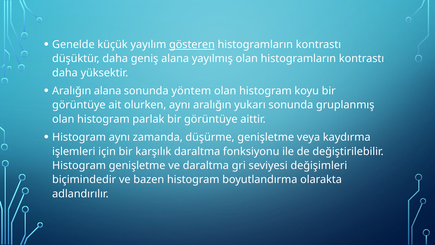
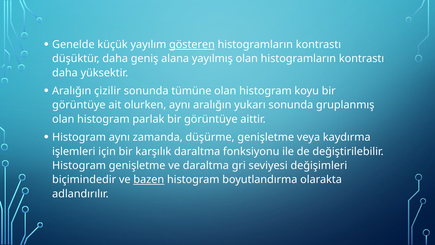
Aralığın alana: alana -> çizilir
yöntem: yöntem -> tümüne
bazen underline: none -> present
